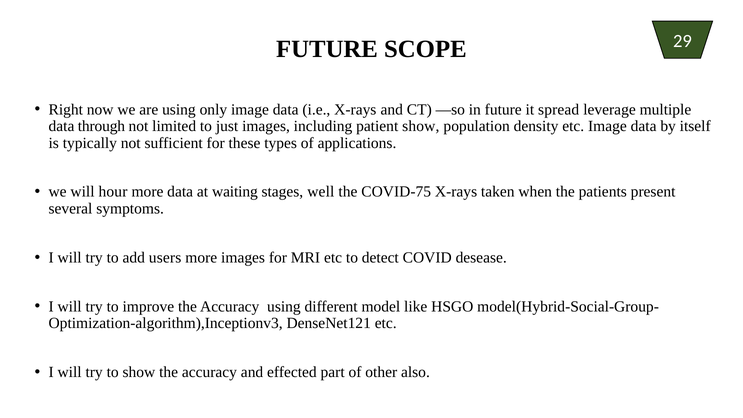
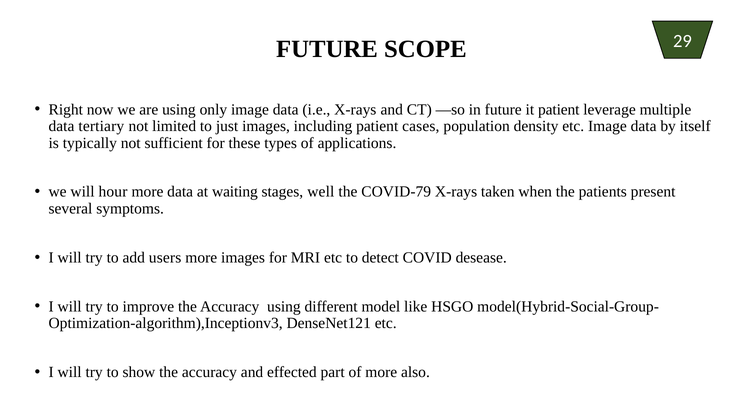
it spread: spread -> patient
through: through -> tertiary
patient show: show -> cases
COVID-75: COVID-75 -> COVID-79
of other: other -> more
